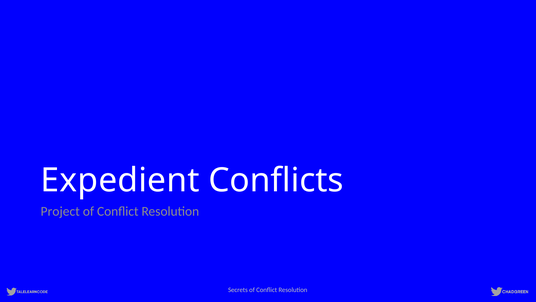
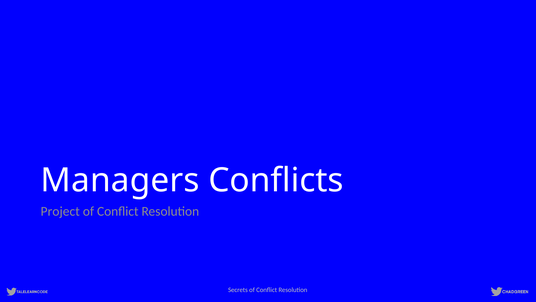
Expedient: Expedient -> Managers
